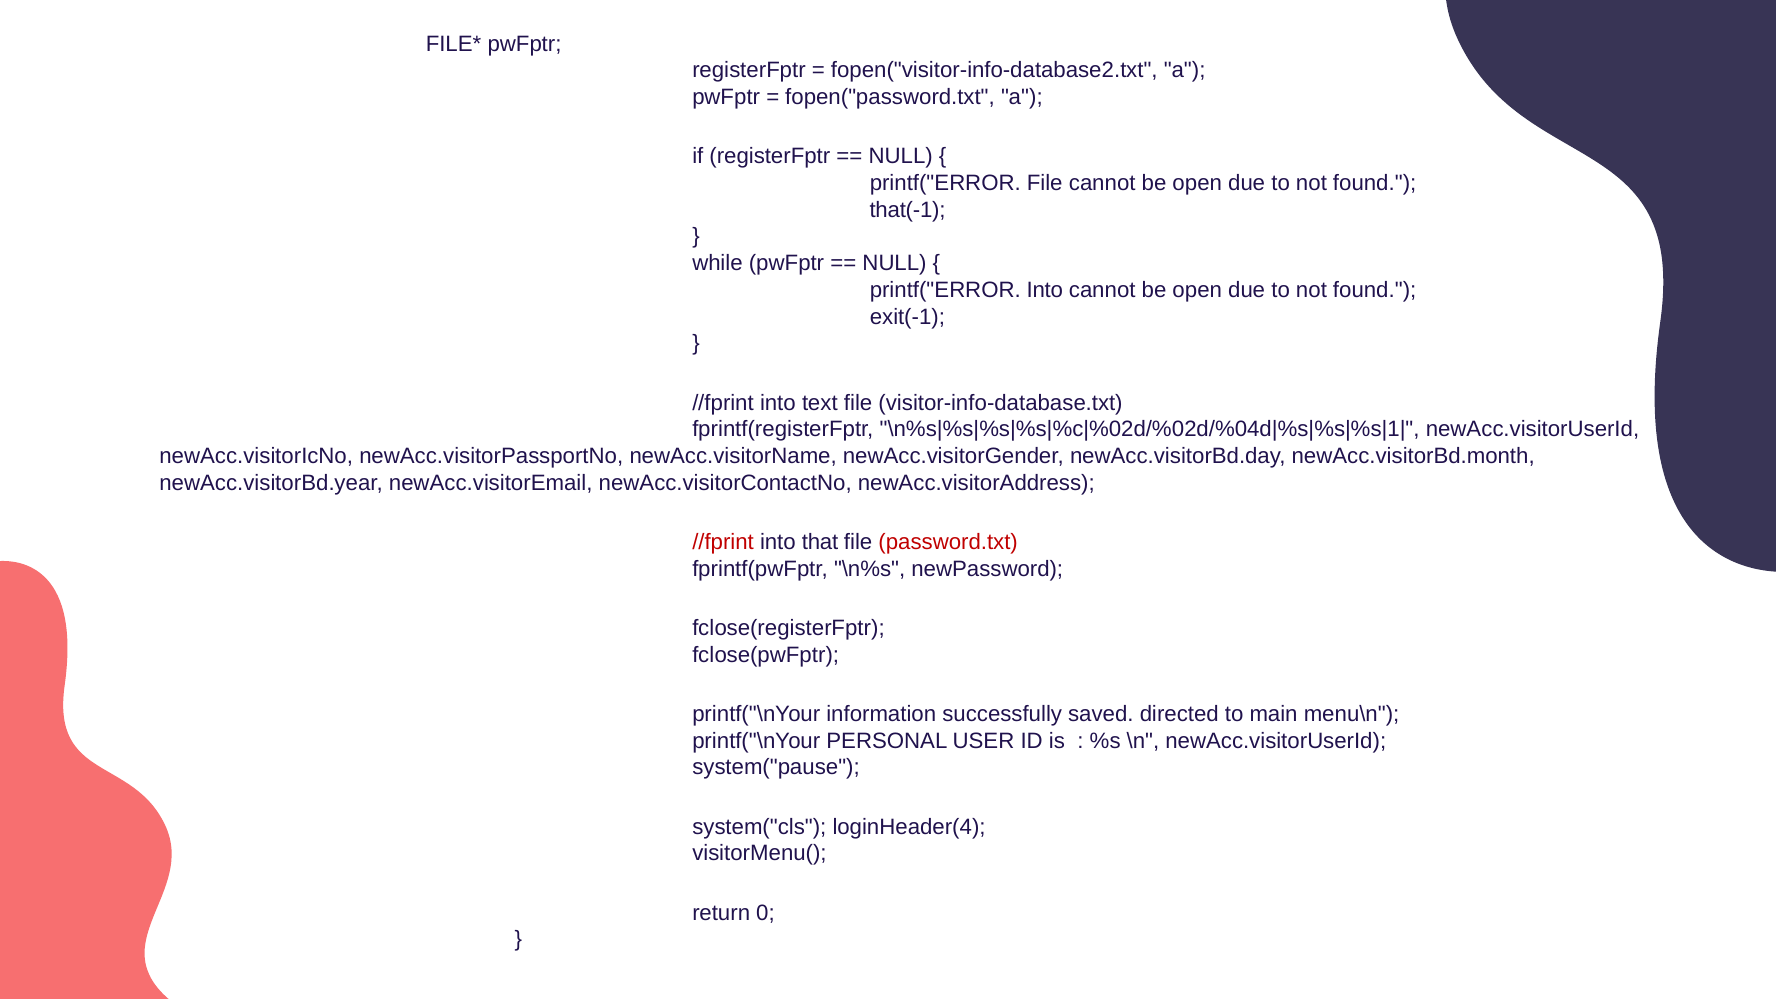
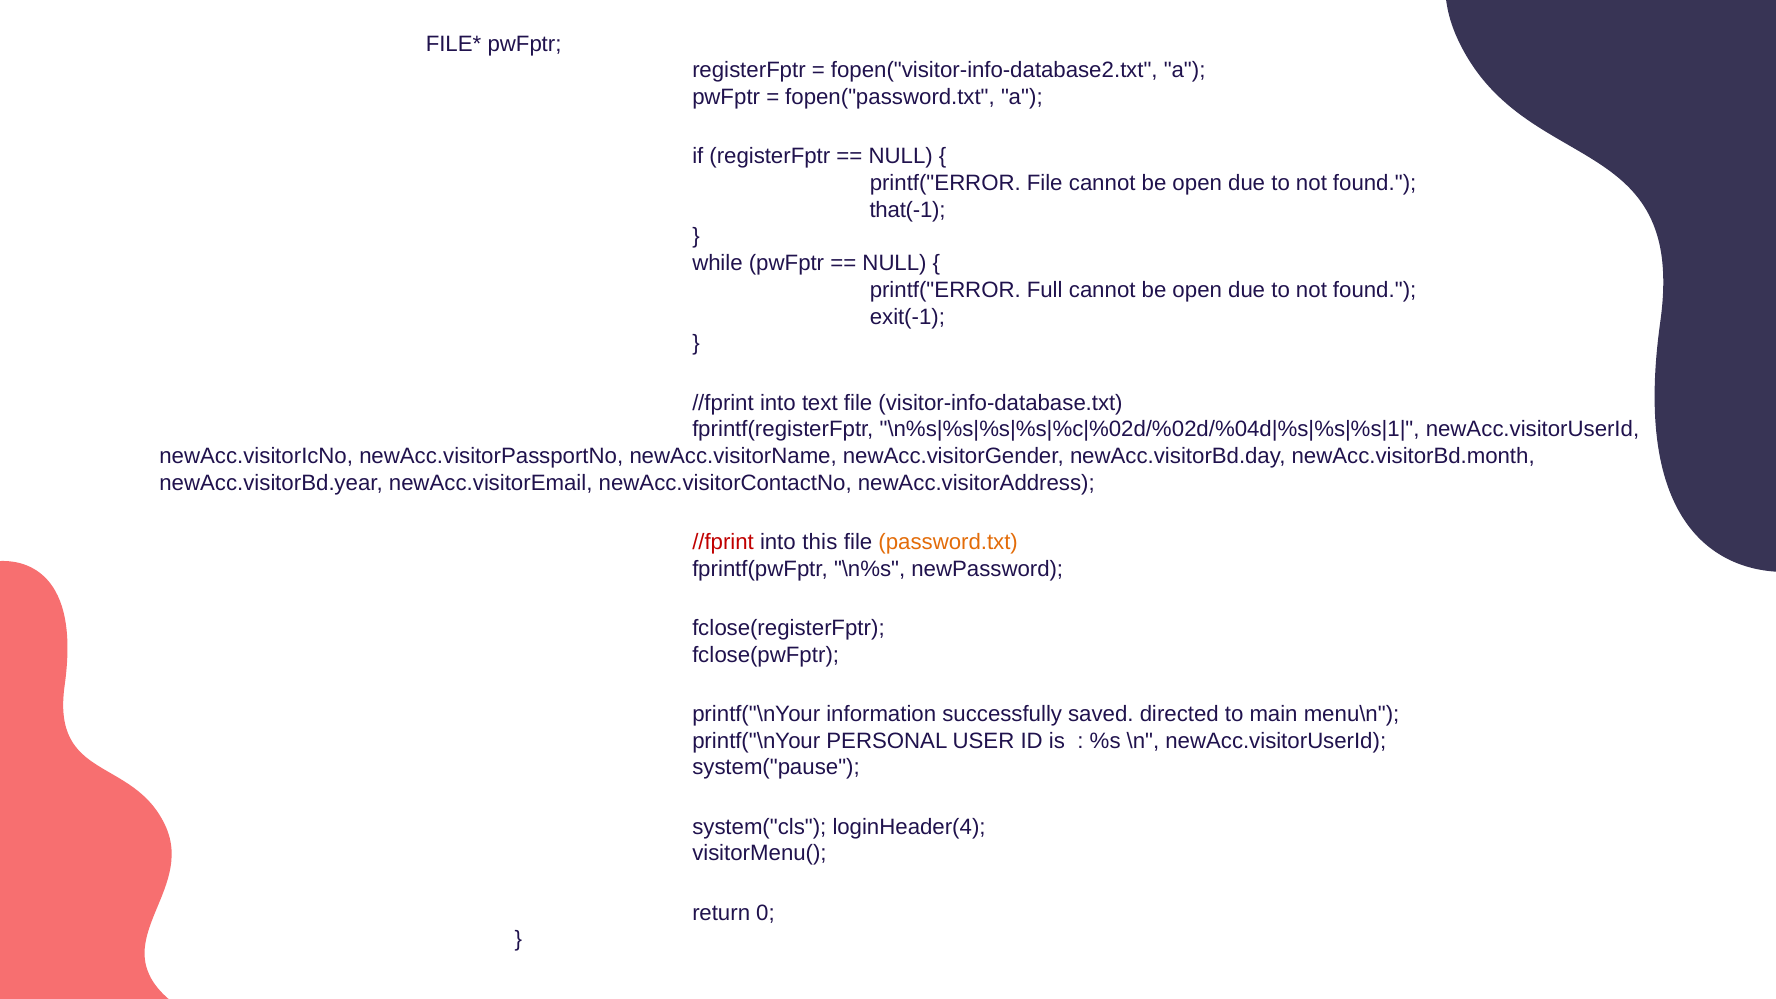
printf("ERROR Into: Into -> Full
that: that -> this
password.txt colour: red -> orange
